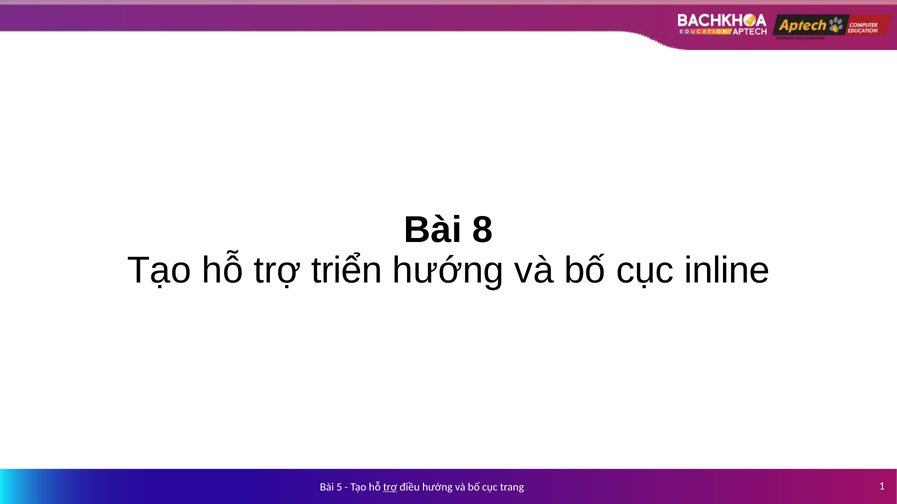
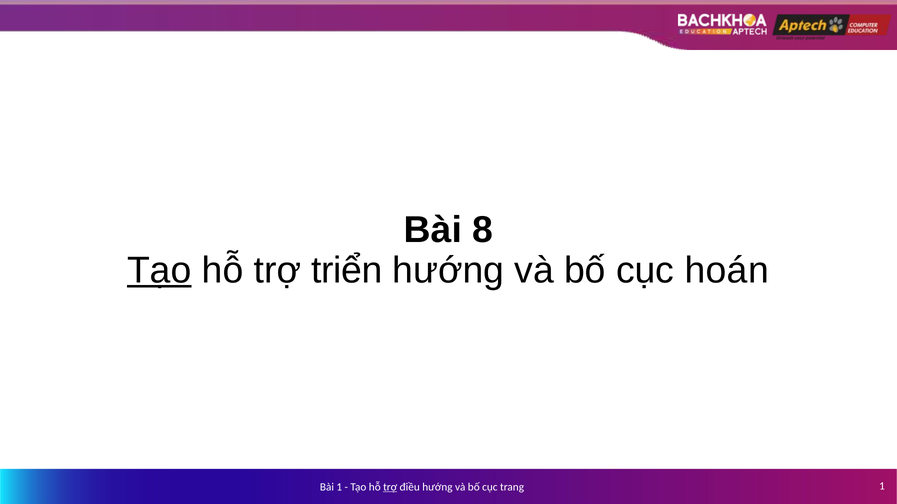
Tạo at (159, 271) underline: none -> present
inline: inline -> hoán
Bài 5: 5 -> 1
